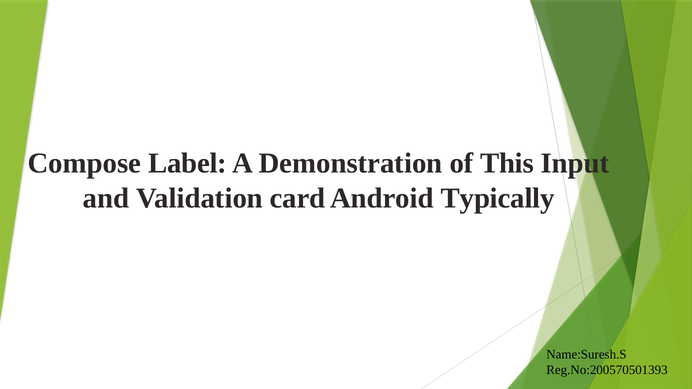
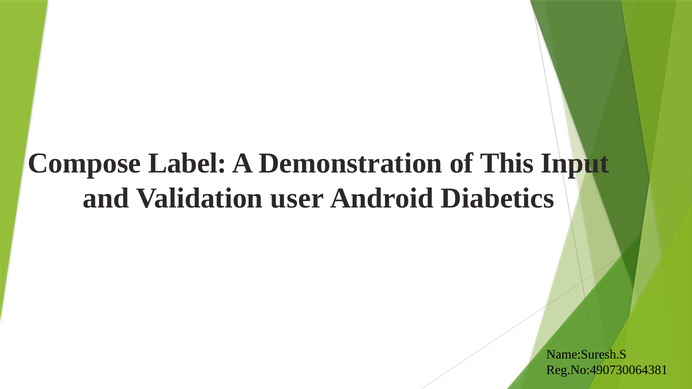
card: card -> user
Typically: Typically -> Diabetics
Reg.No:200570501393: Reg.No:200570501393 -> Reg.No:490730064381
